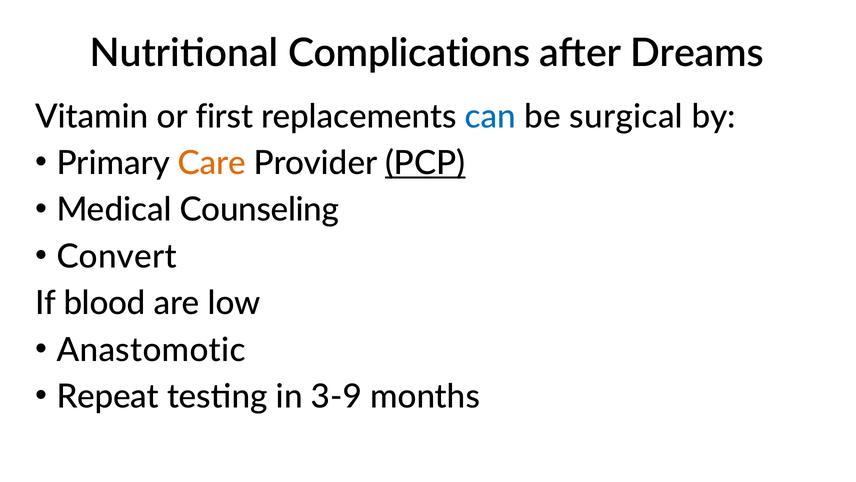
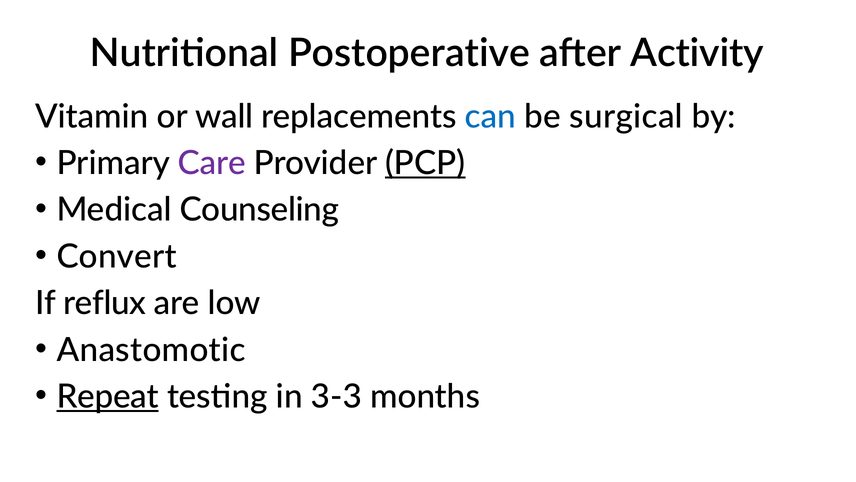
Complications: Complications -> Postoperative
Dreams: Dreams -> Activity
first: first -> wall
Care colour: orange -> purple
blood: blood -> reflux
Repeat underline: none -> present
3-9: 3-9 -> 3-3
